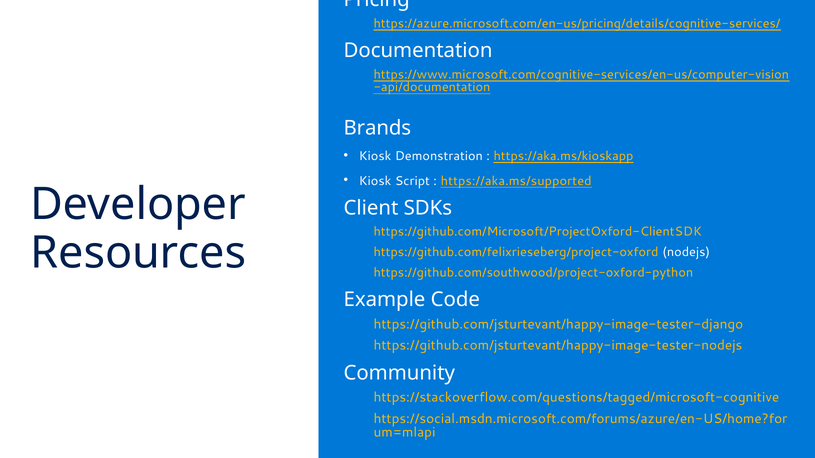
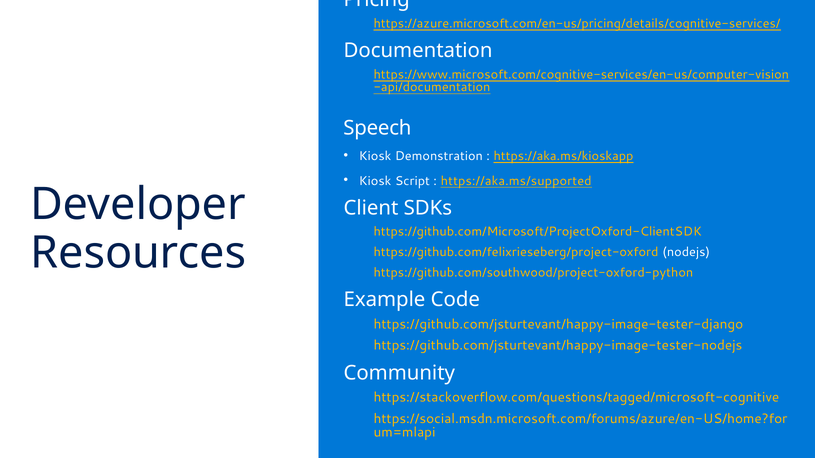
Brands: Brands -> Speech
